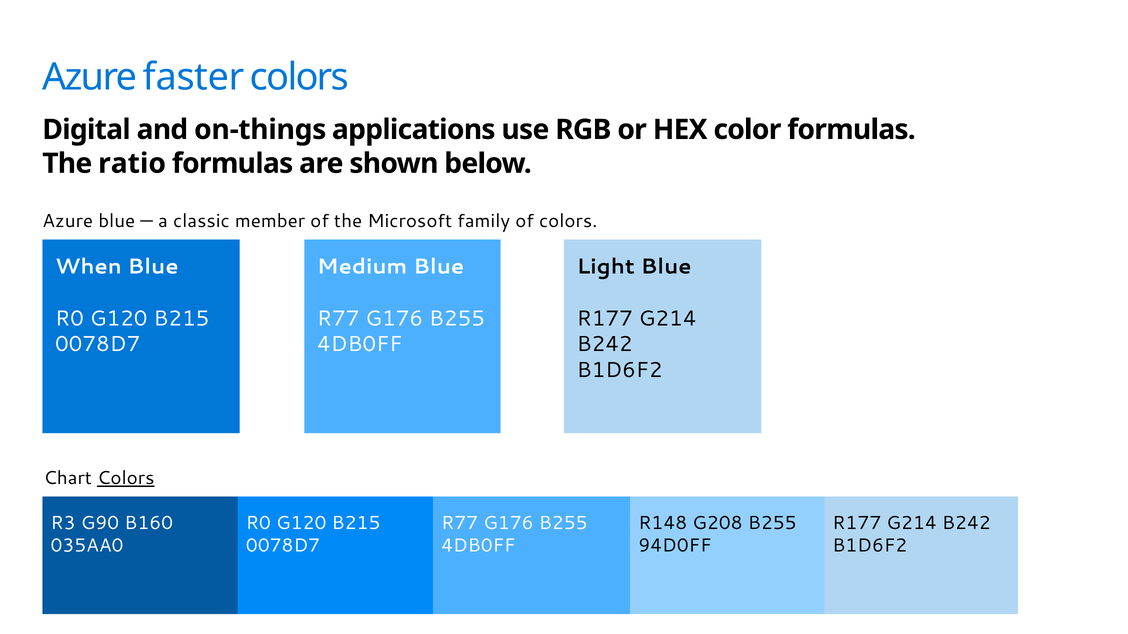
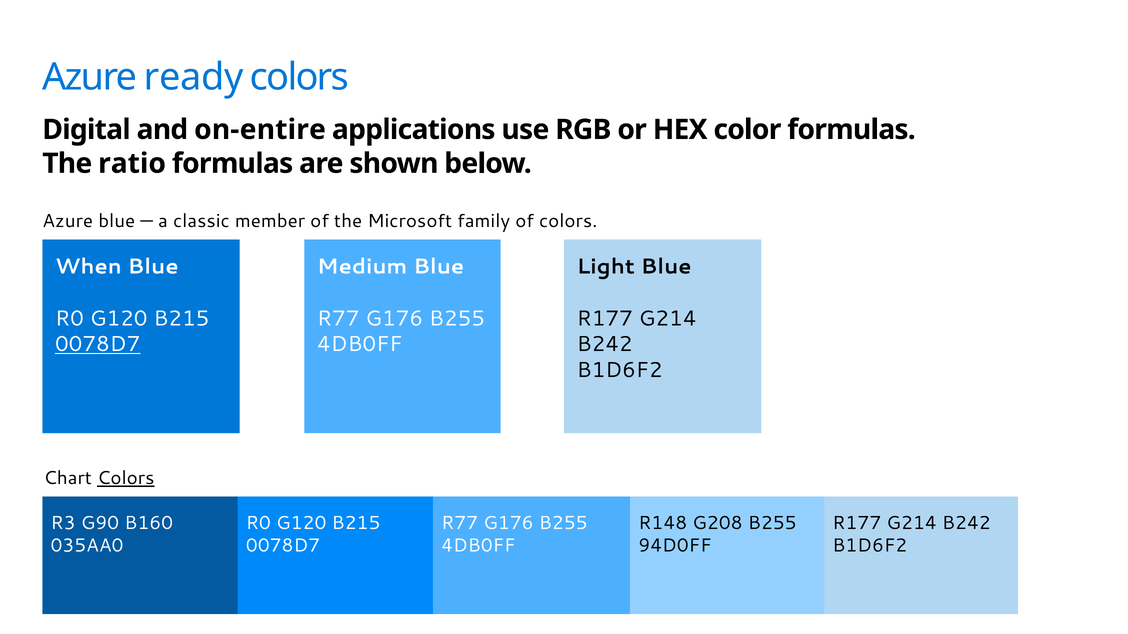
faster: faster -> ready
on-things: on-things -> on-entire
0078D7 at (98, 345) underline: none -> present
